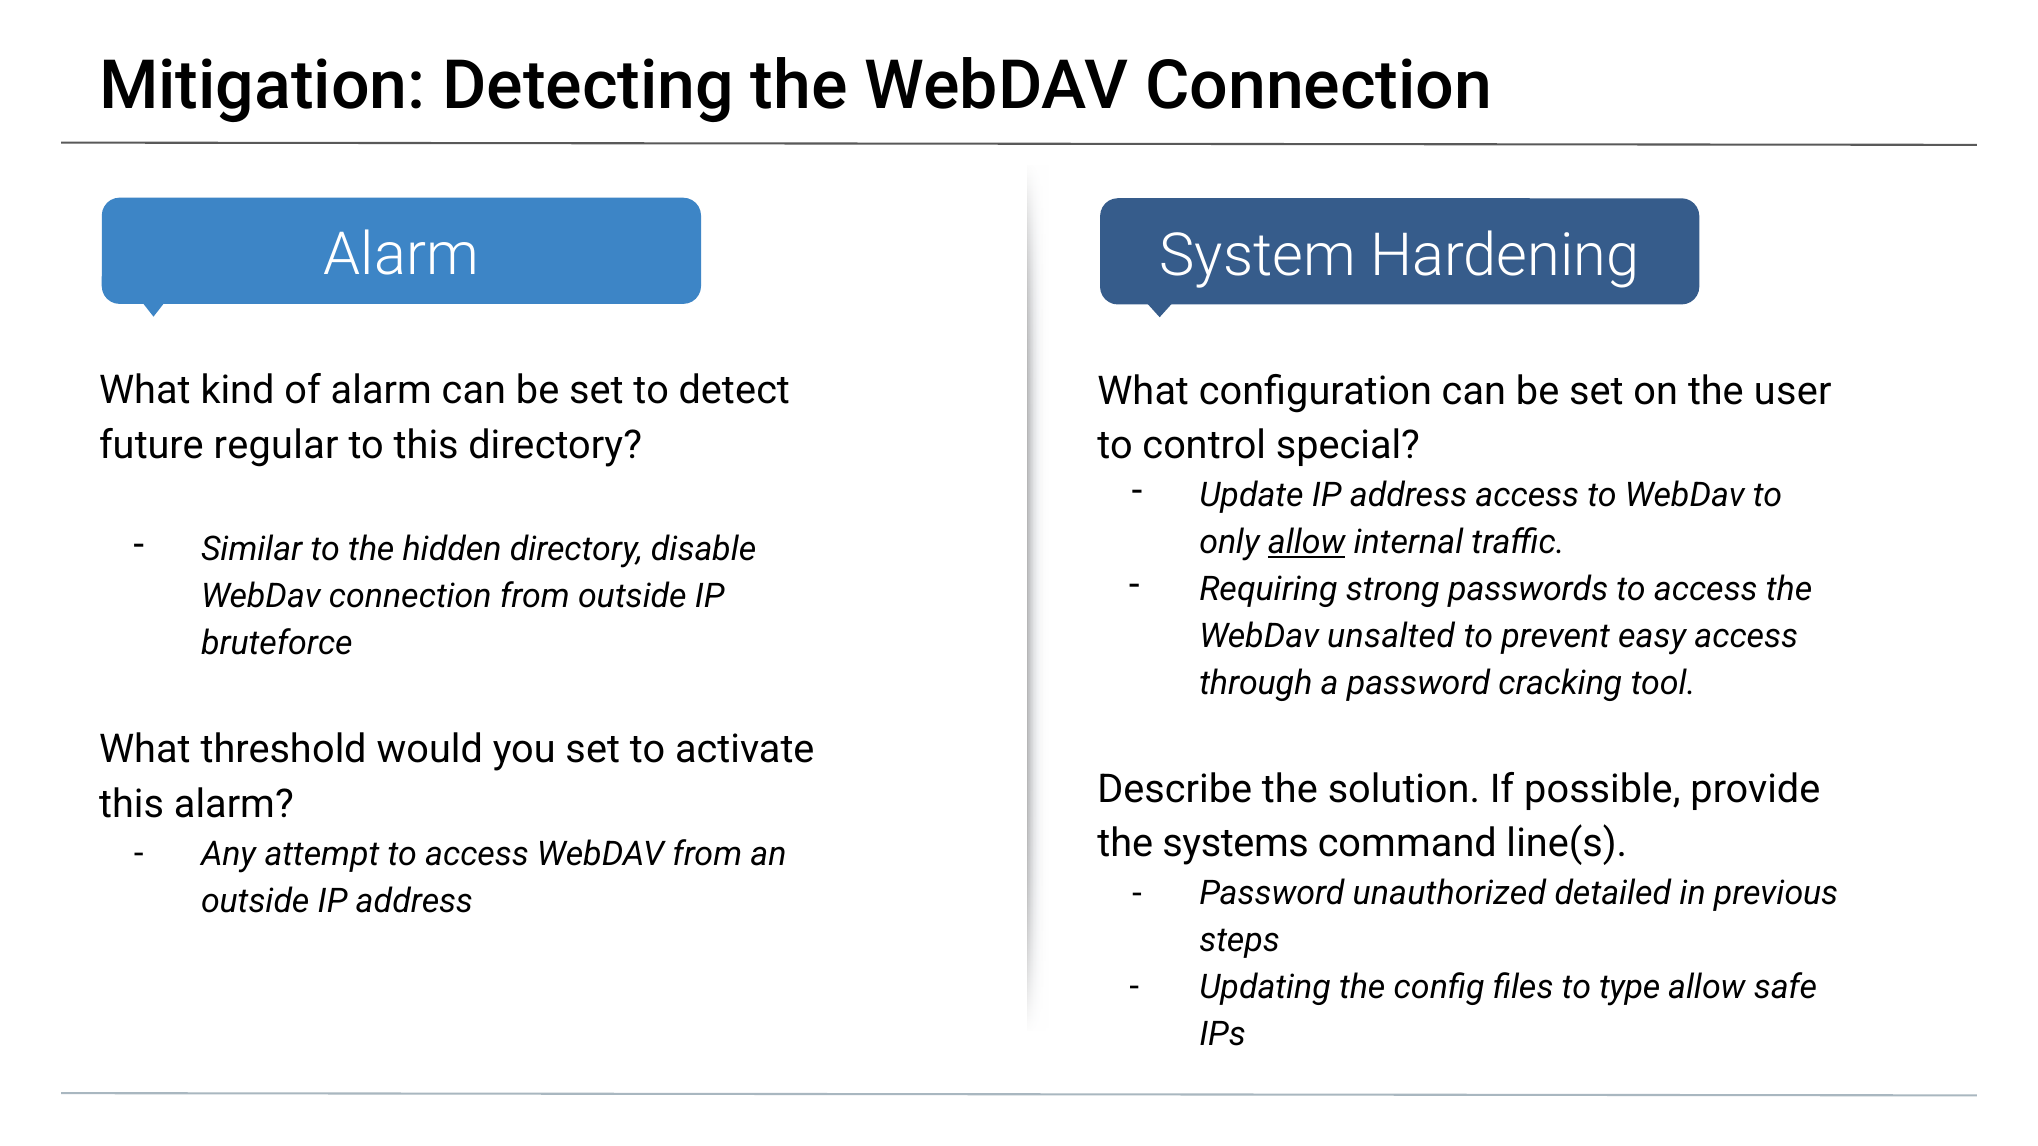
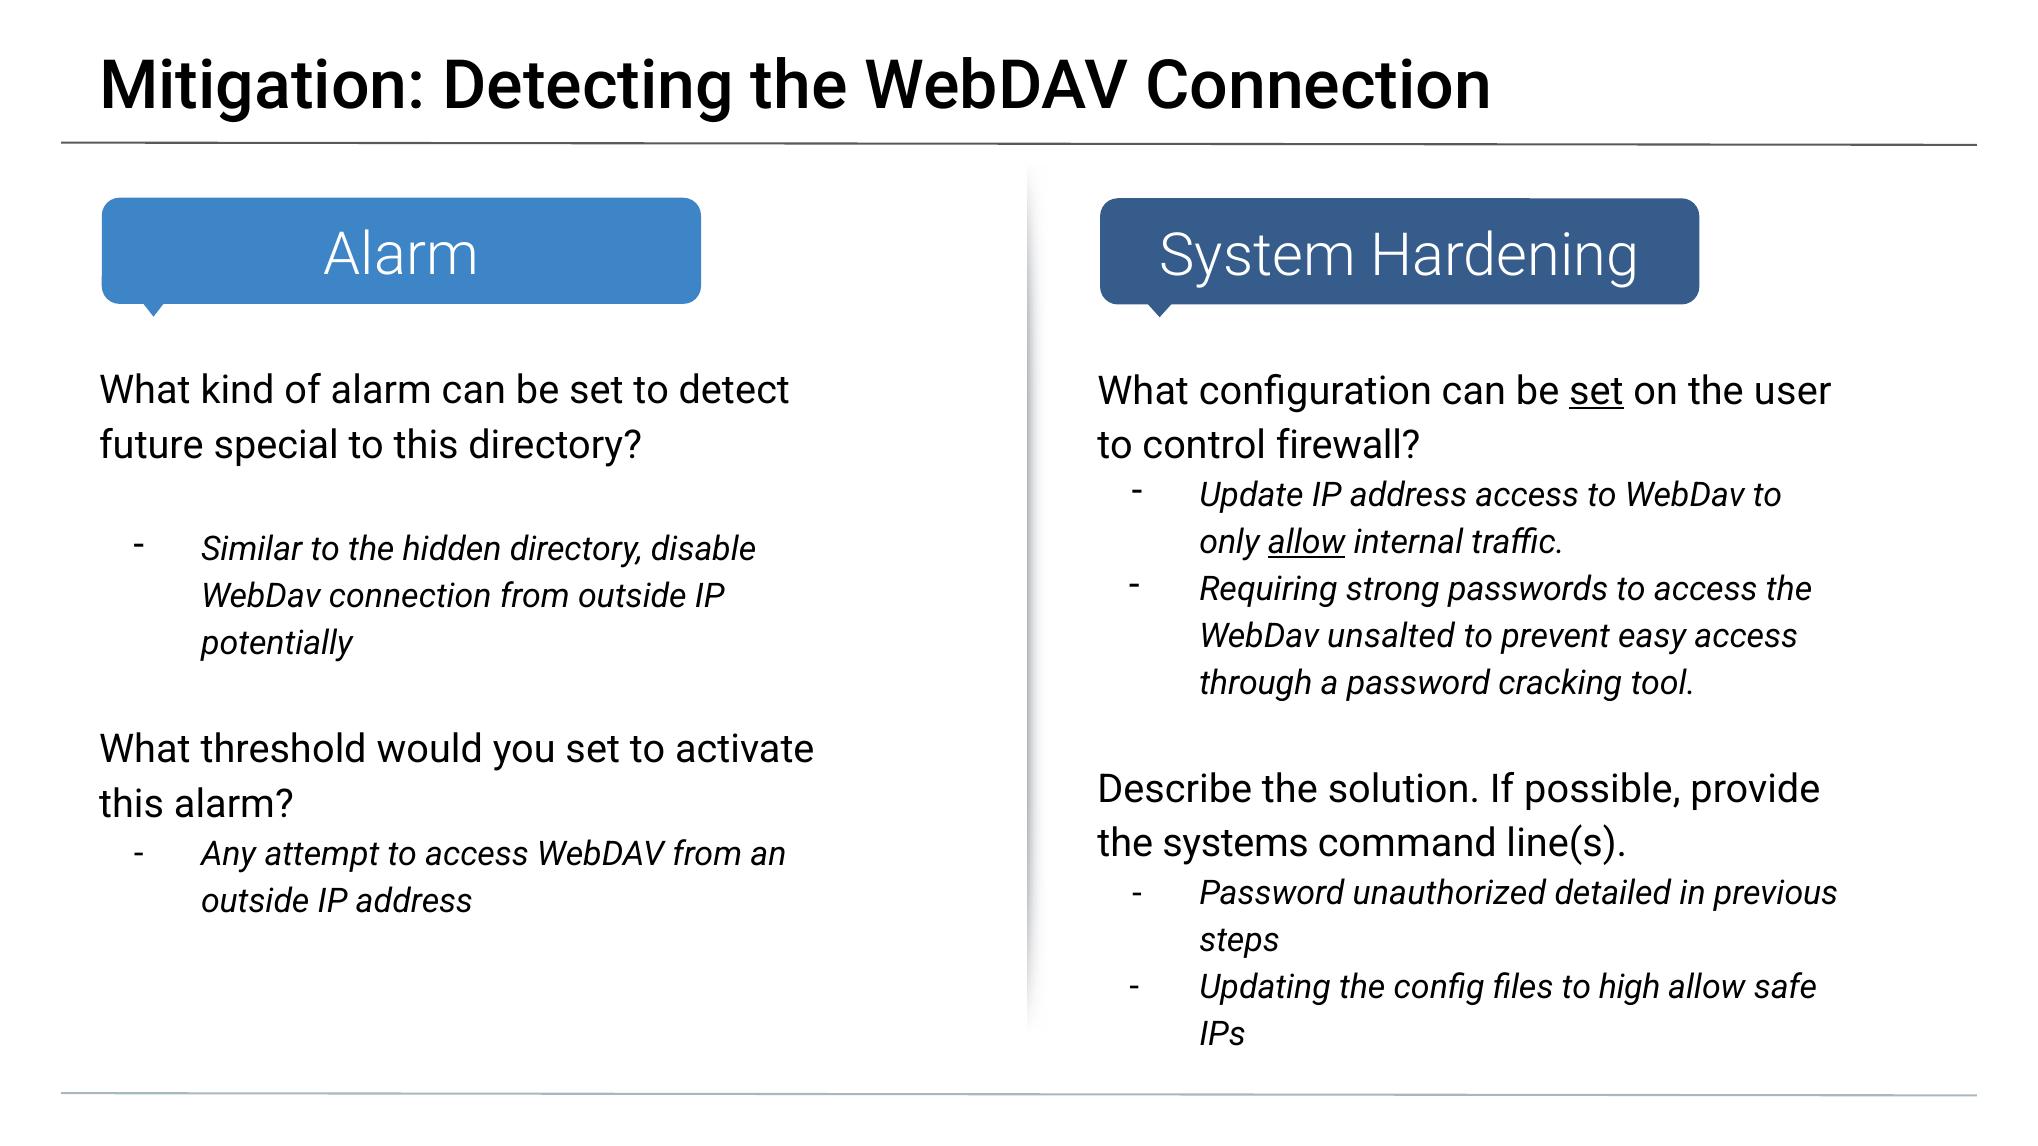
set at (1596, 391) underline: none -> present
regular: regular -> special
special: special -> firewall
bruteforce: bruteforce -> potentially
type: type -> high
